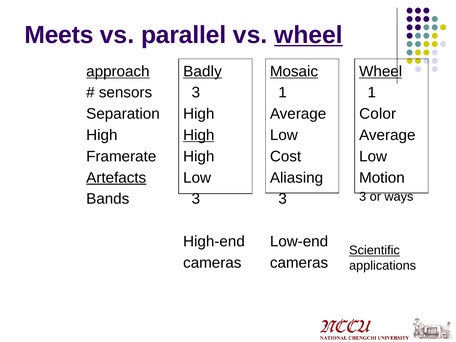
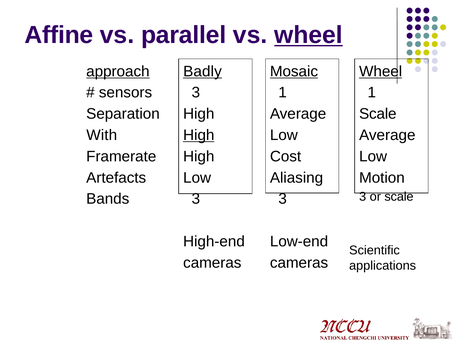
Meets: Meets -> Affine
Color at (378, 114): Color -> Scale
High at (102, 135): High -> With
Artefacts underline: present -> none
or ways: ways -> scale
Scientific underline: present -> none
